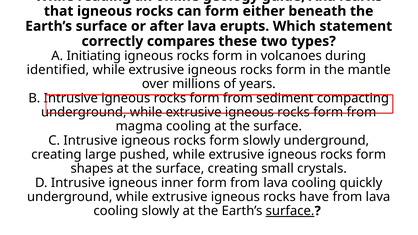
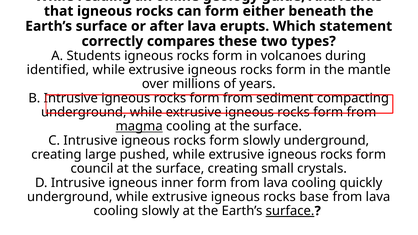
Initiating: Initiating -> Students
magma underline: none -> present
shapes: shapes -> council
have: have -> base
